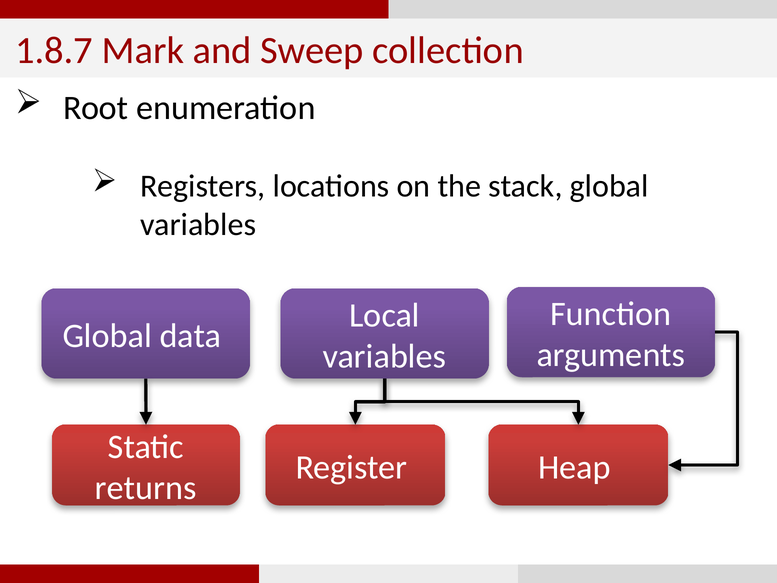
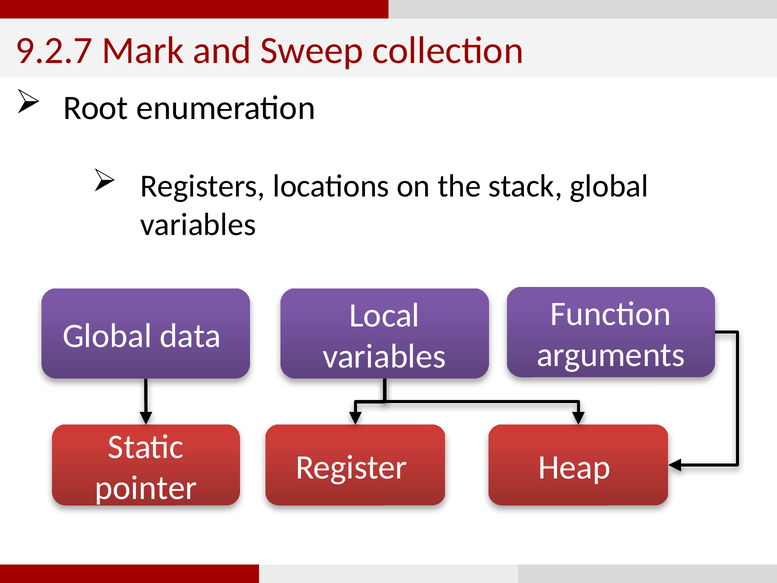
1.8.7: 1.8.7 -> 9.2.7
returns: returns -> pointer
